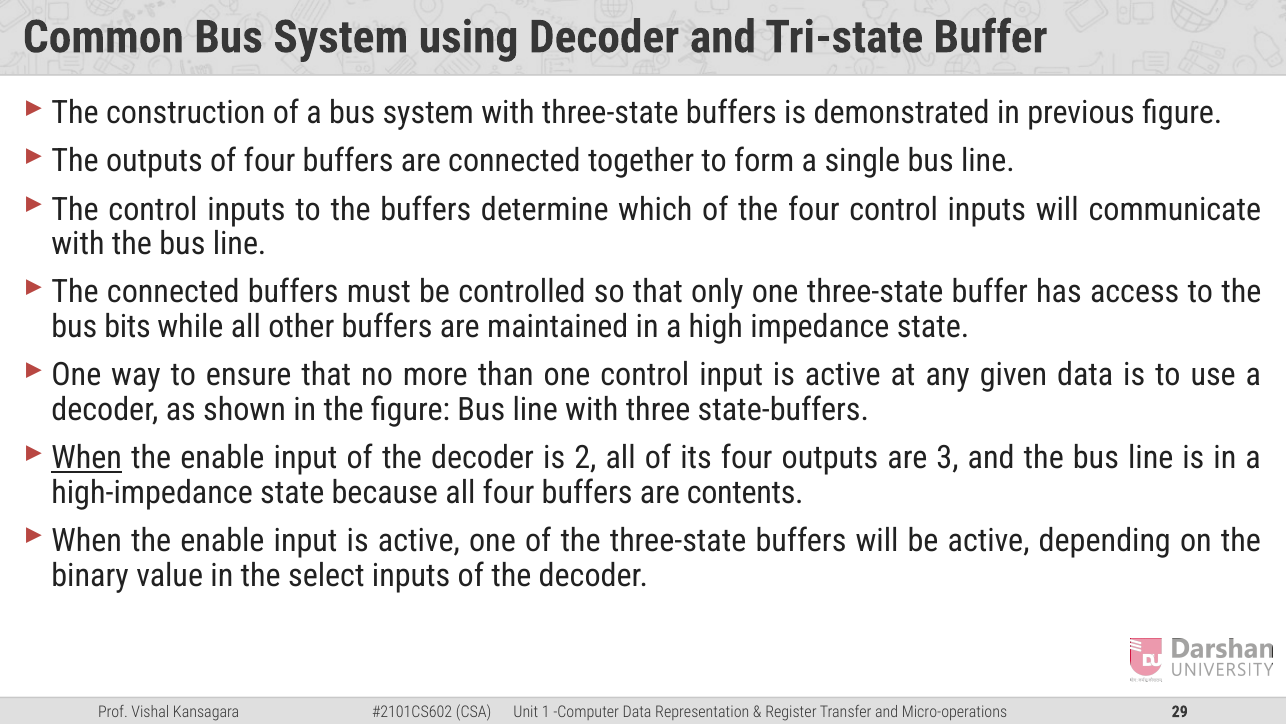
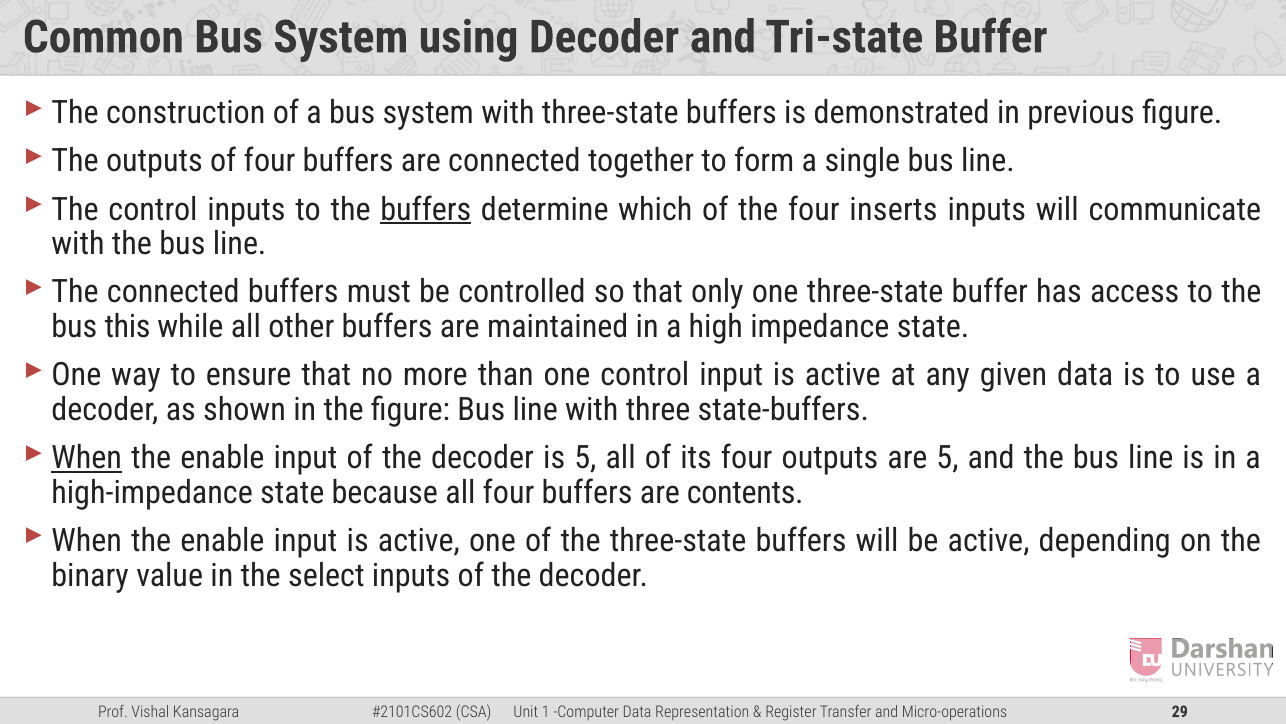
buffers at (426, 209) underline: none -> present
four control: control -> inserts
bits: bits -> this
is 2: 2 -> 5
are 3: 3 -> 5
